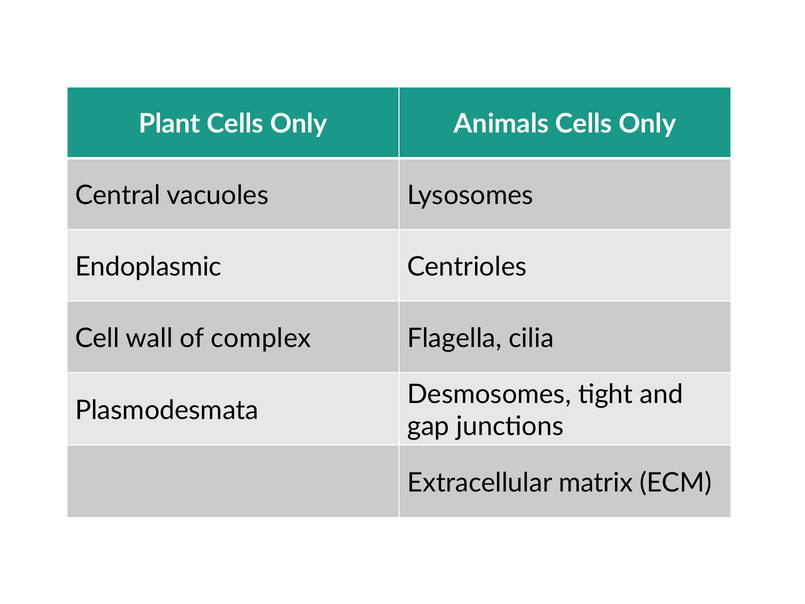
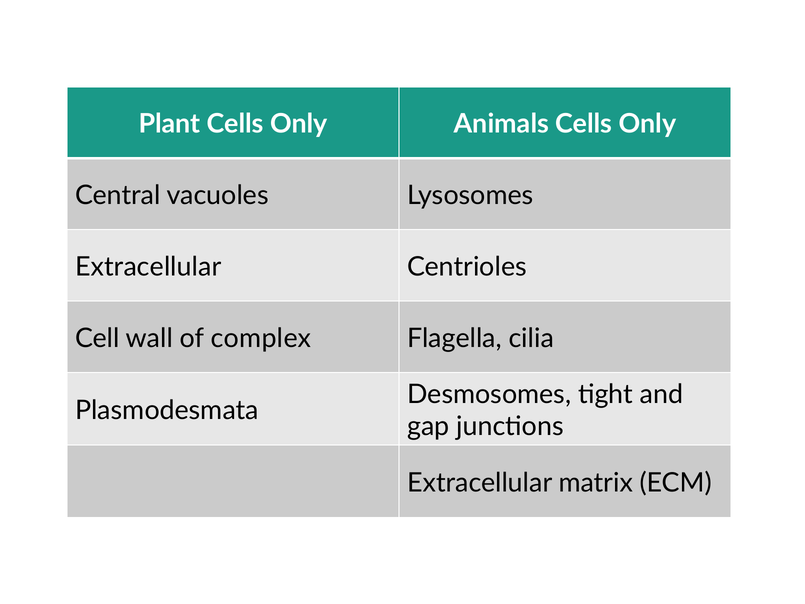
Endoplasmic at (148, 267): Endoplasmic -> Extracellular
